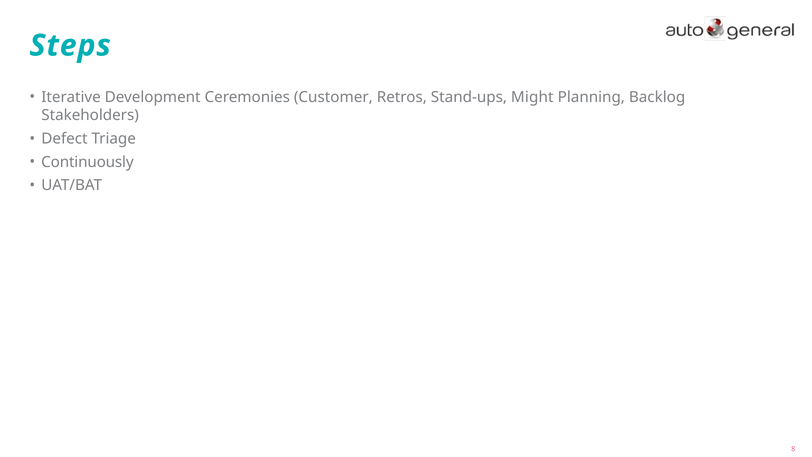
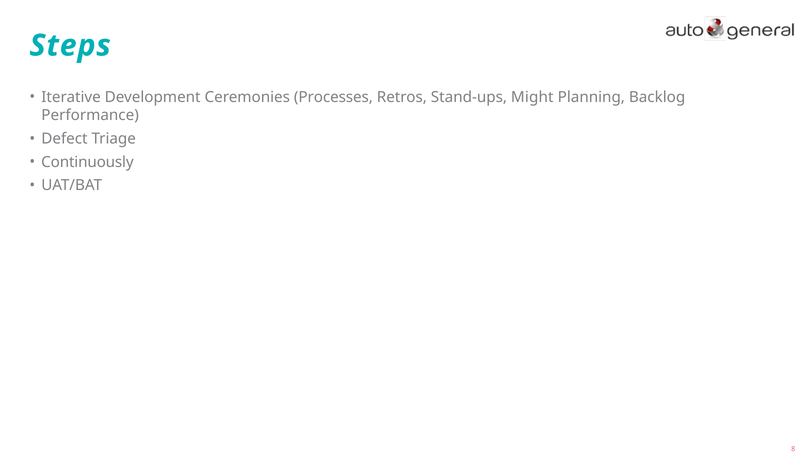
Customer: Customer -> Processes
Stakeholders: Stakeholders -> Performance
